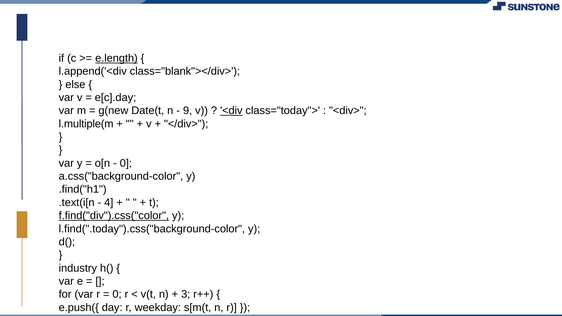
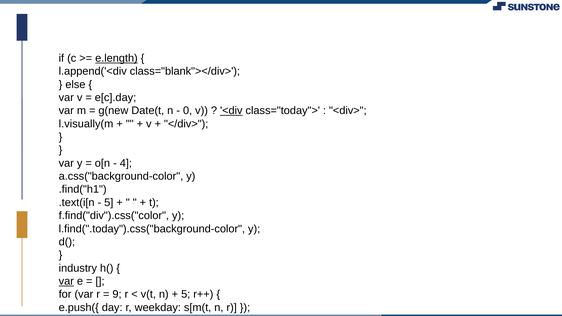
9: 9 -> 0
l.multiple(m: l.multiple(m -> l.visually(m
0 at (126, 163): 0 -> 4
4 at (109, 203): 4 -> 5
f.find("div").css("color underline: present -> none
var at (66, 281) underline: none -> present
0 at (117, 294): 0 -> 9
3 at (186, 294): 3 -> 5
